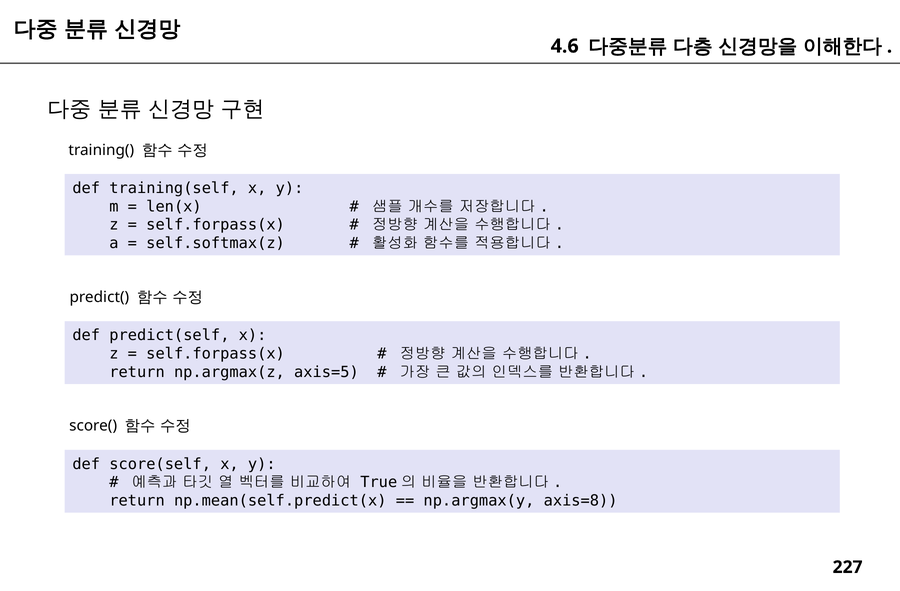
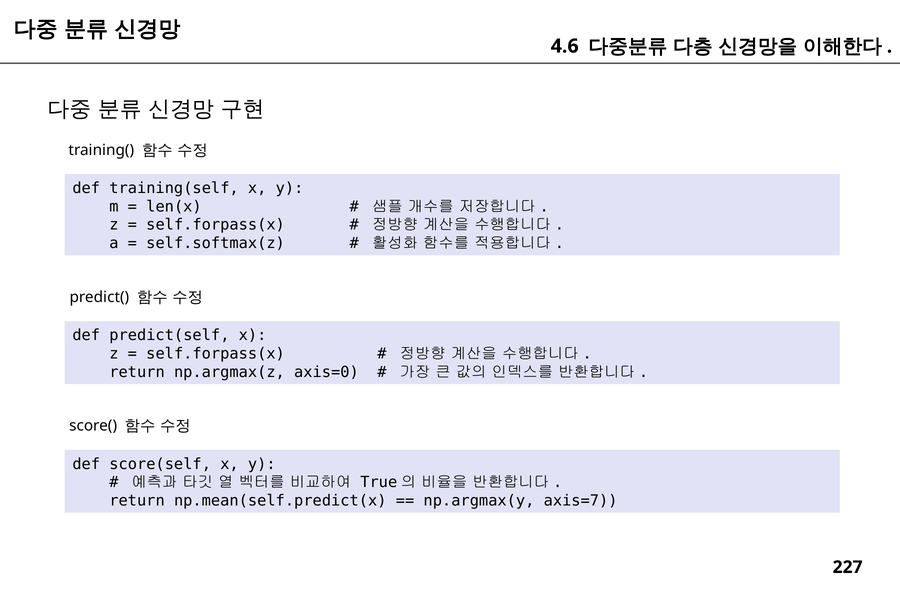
axis=5: axis=5 -> axis=0
axis=8: axis=8 -> axis=7
